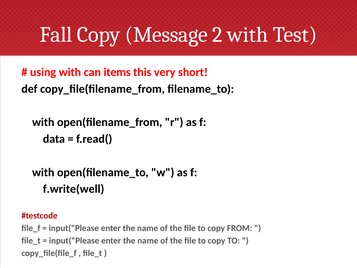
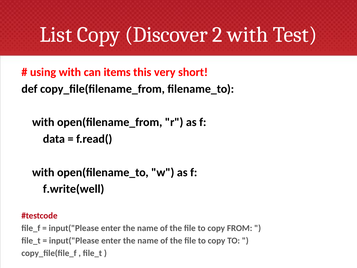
Fall: Fall -> List
Message: Message -> Discover
